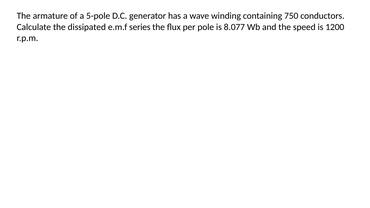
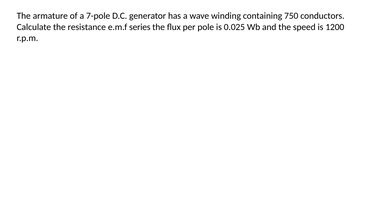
5-pole: 5-pole -> 7-pole
dissipated: dissipated -> resistance
8.077: 8.077 -> 0.025
